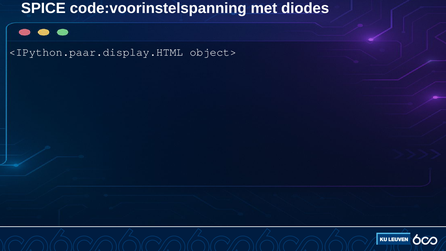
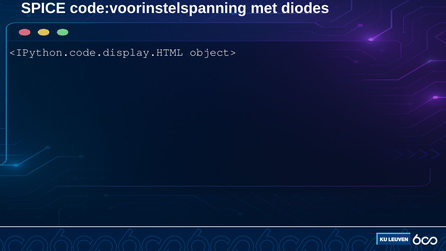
<IPython.paar.display.HTML: <IPython.paar.display.HTML -> <IPython.code.display.HTML
